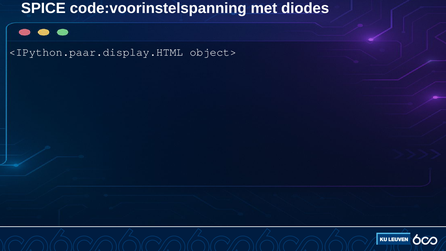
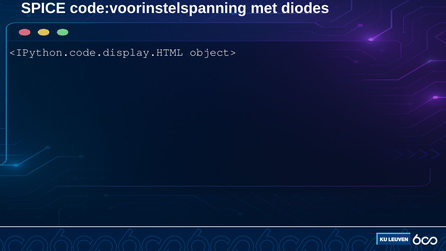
<IPython.paar.display.HTML: <IPython.paar.display.HTML -> <IPython.code.display.HTML
